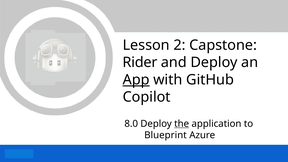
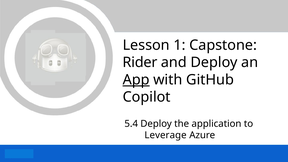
2: 2 -> 1
8.0: 8.0 -> 5.4
the underline: present -> none
Blueprint: Blueprint -> Leverage
